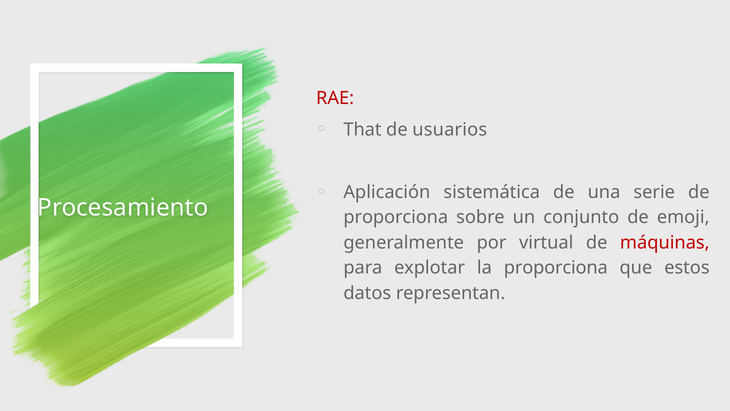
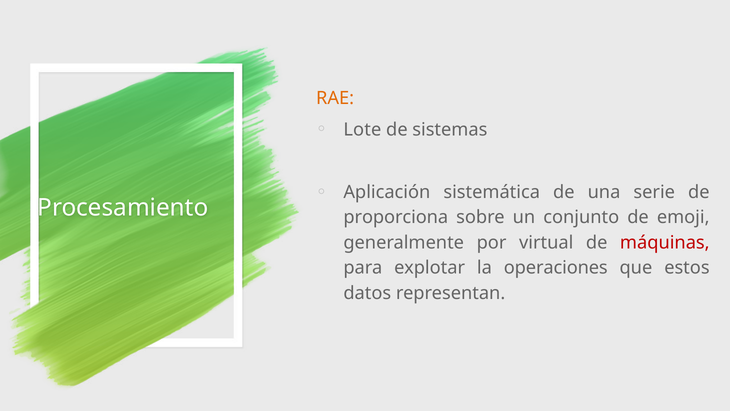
RAE colour: red -> orange
That: That -> Lote
usuarios: usuarios -> sistemas
la proporciona: proporciona -> operaciones
